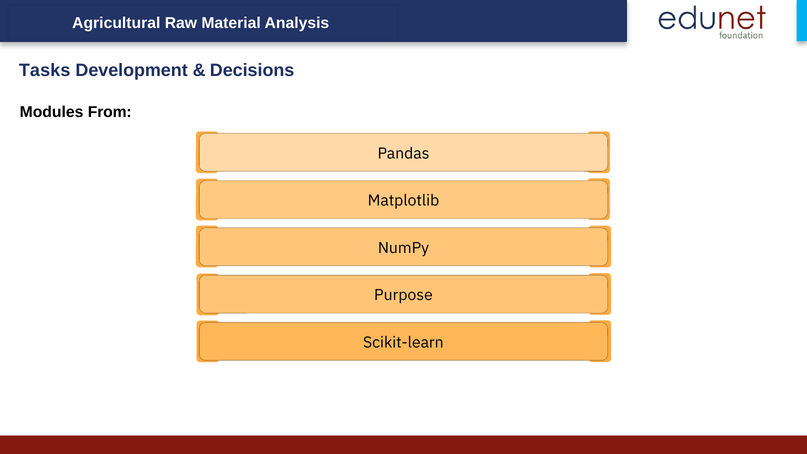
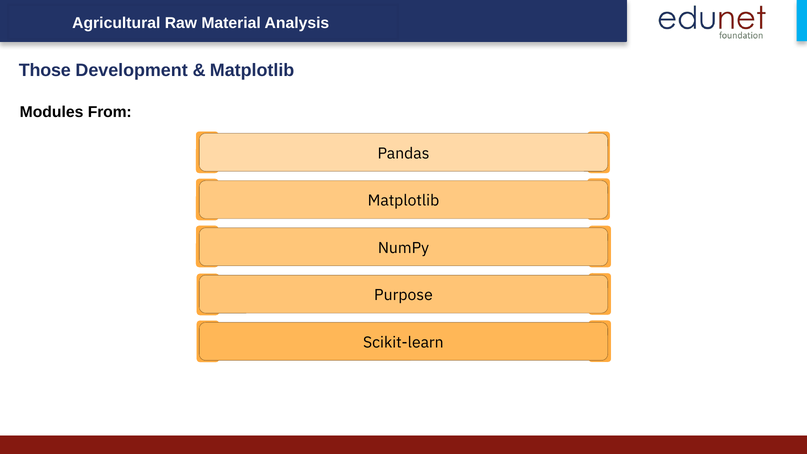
Tasks: Tasks -> Those
Decisions at (252, 70): Decisions -> Matplotlib
